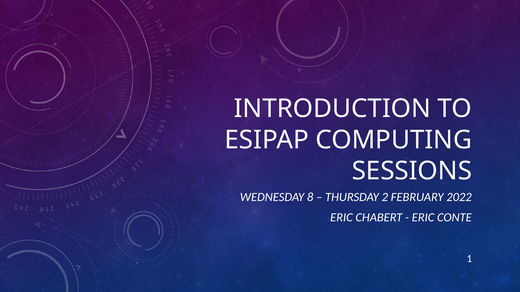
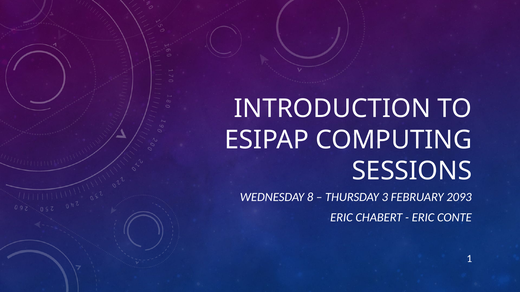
2: 2 -> 3
2022: 2022 -> 2093
